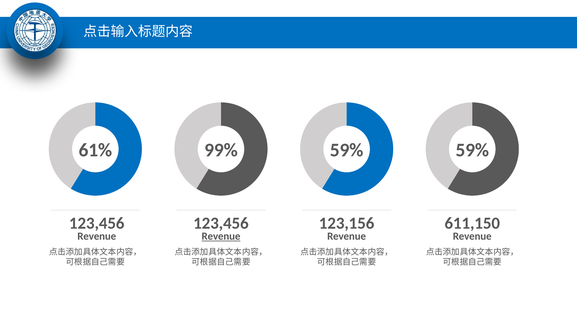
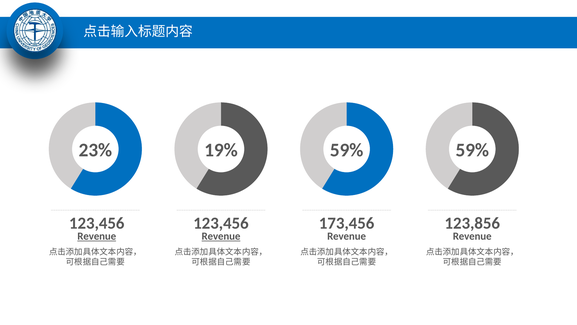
61%: 61% -> 23%
99%: 99% -> 19%
123,156: 123,156 -> 173,456
611,150: 611,150 -> 123,856
Revenue at (97, 236) underline: none -> present
